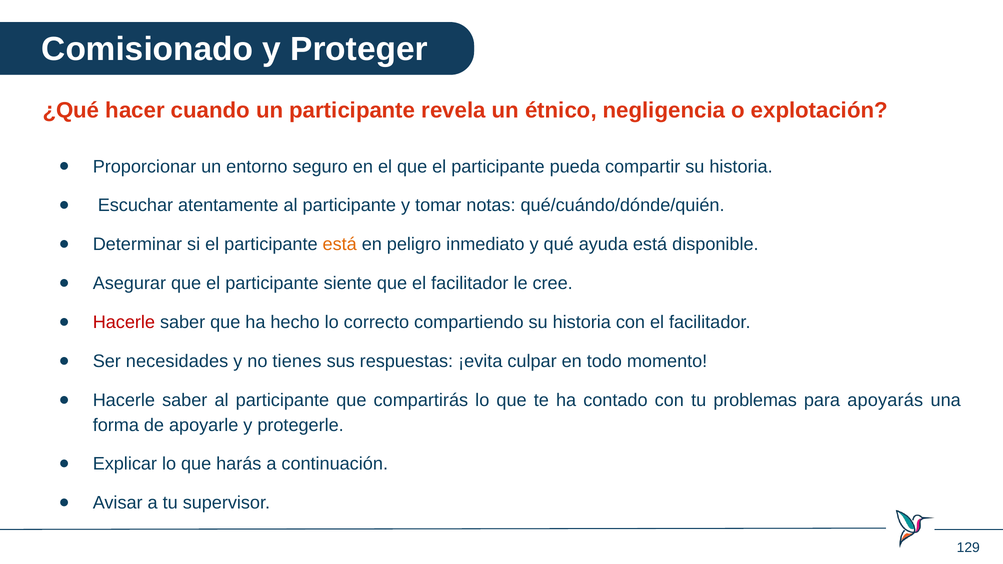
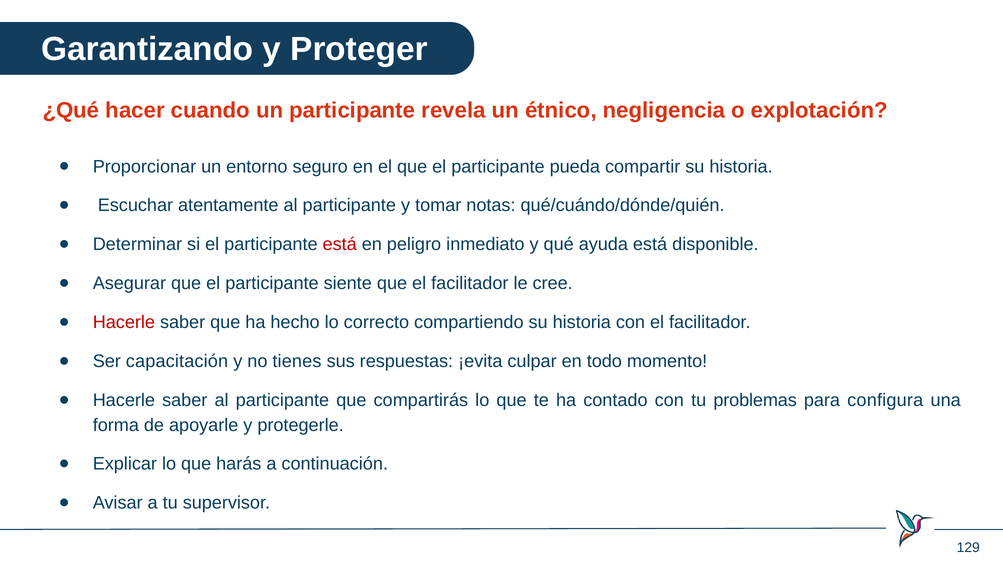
Comisionado: Comisionado -> Garantizando
está at (340, 244) colour: orange -> red
necesidades: necesidades -> capacitación
apoyarás: apoyarás -> configura
